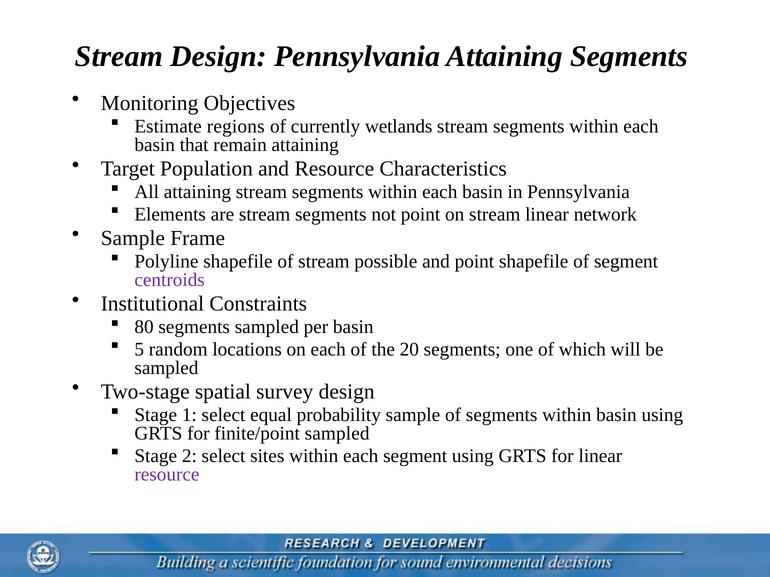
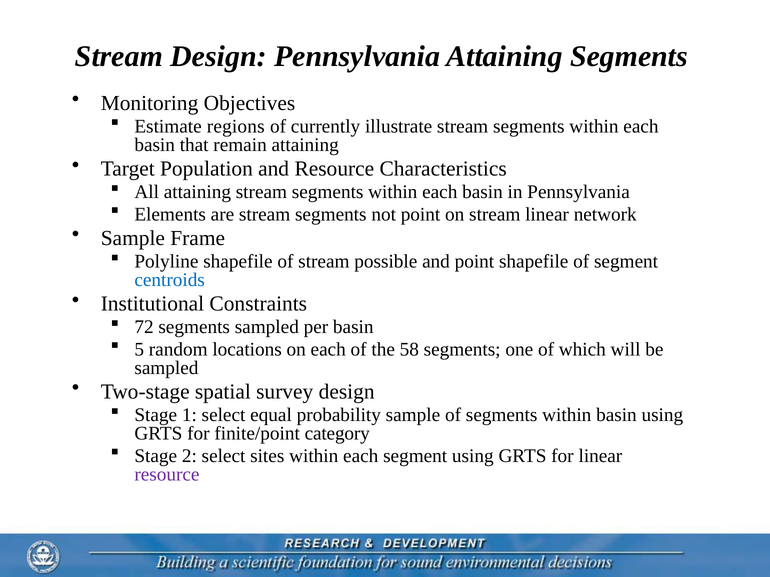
wetlands: wetlands -> illustrate
centroids colour: purple -> blue
80: 80 -> 72
20: 20 -> 58
finite/point sampled: sampled -> category
